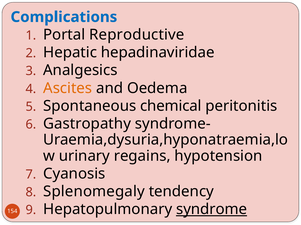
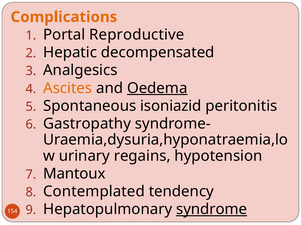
Complications colour: blue -> orange
hepadinaviridae: hepadinaviridae -> decompensated
Oedema underline: none -> present
chemical: chemical -> isoniazid
Cyanosis: Cyanosis -> Mantoux
Splenomegaly: Splenomegaly -> Contemplated
